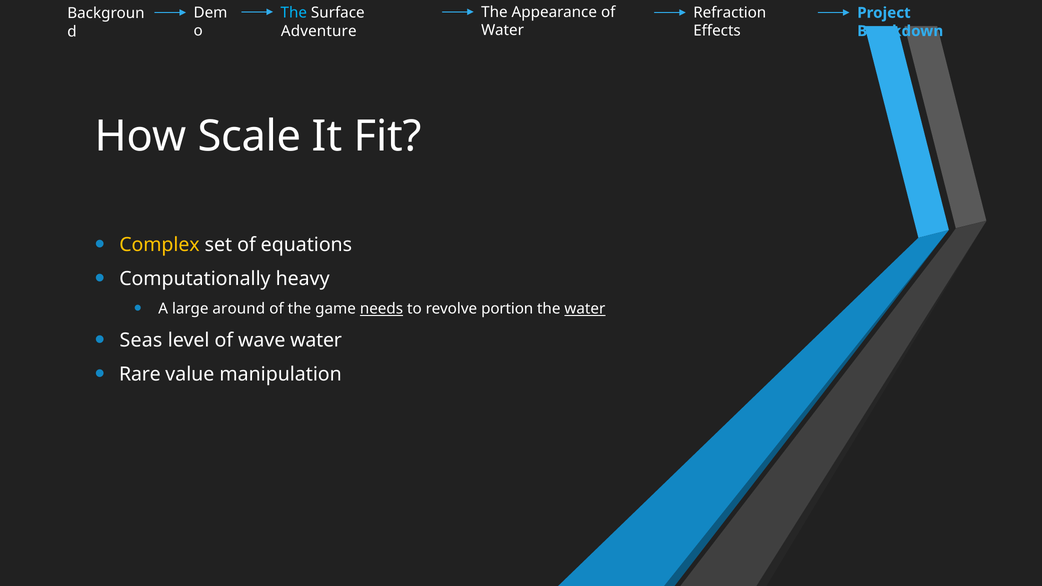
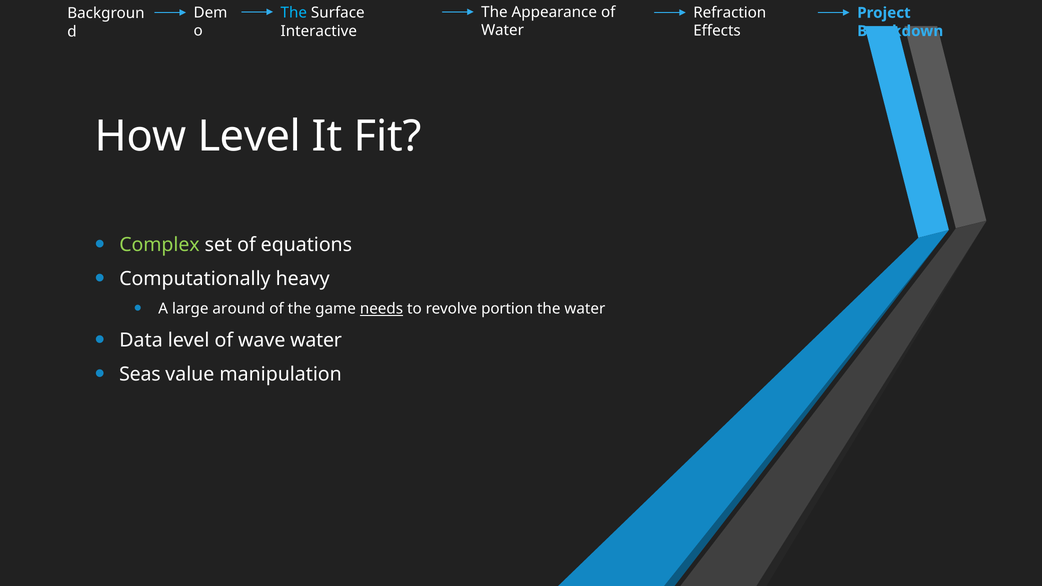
Adventure: Adventure -> Interactive
How Scale: Scale -> Level
Complex colour: yellow -> light green
water at (585, 309) underline: present -> none
Seas: Seas -> Data
Rare: Rare -> Seas
